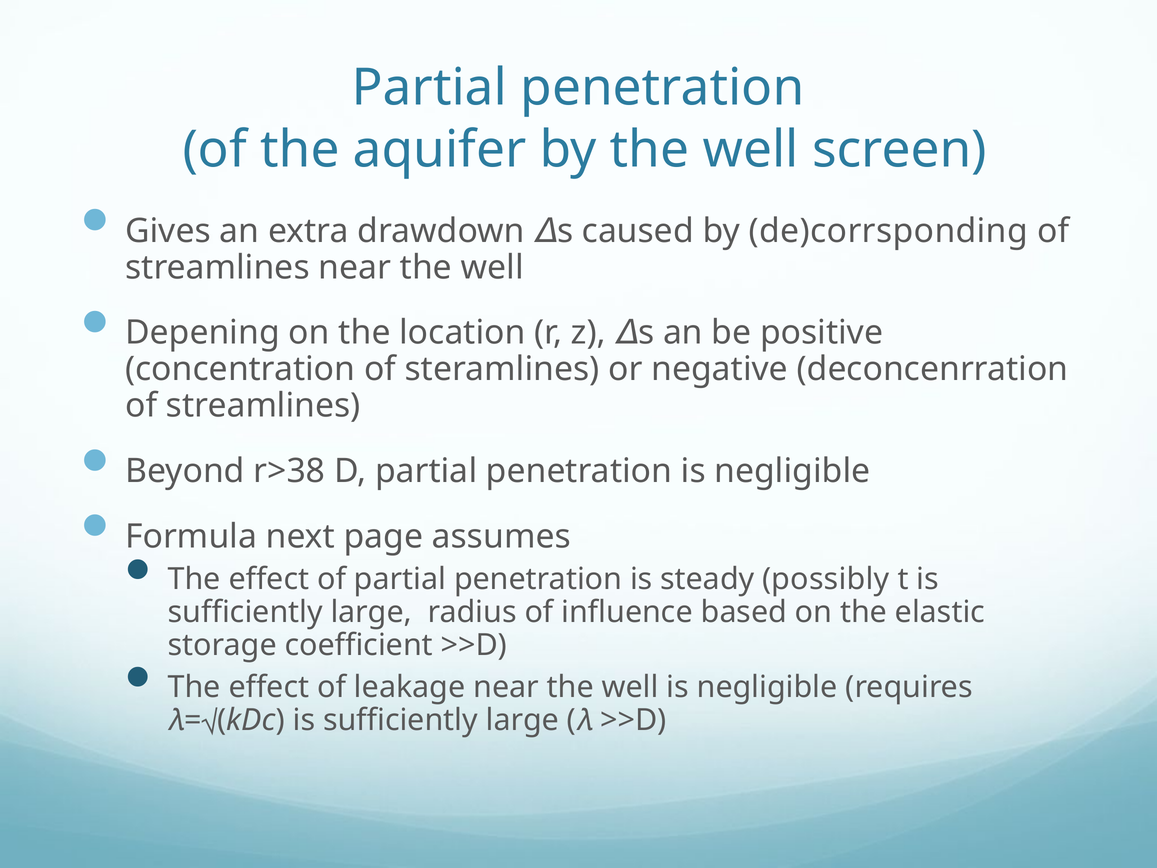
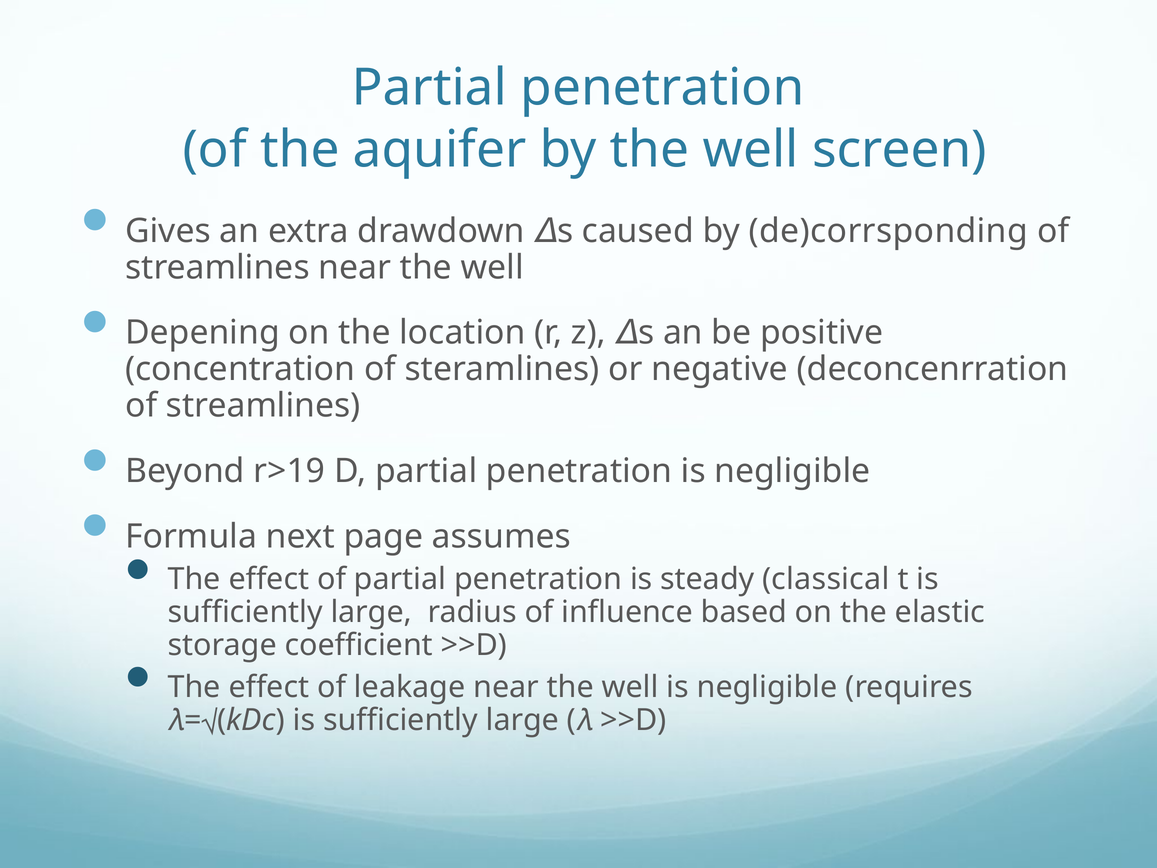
r>38: r>38 -> r>19
possibly: possibly -> classical
